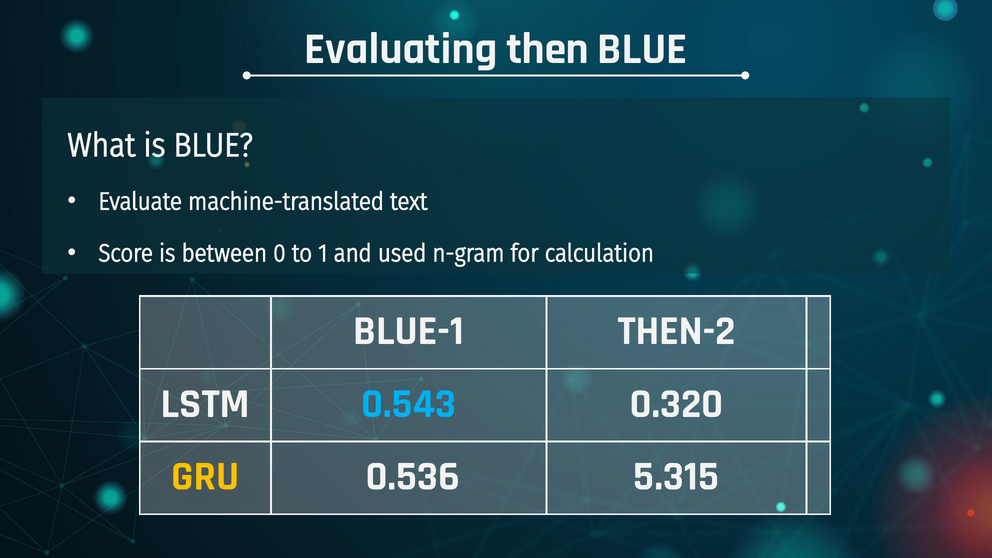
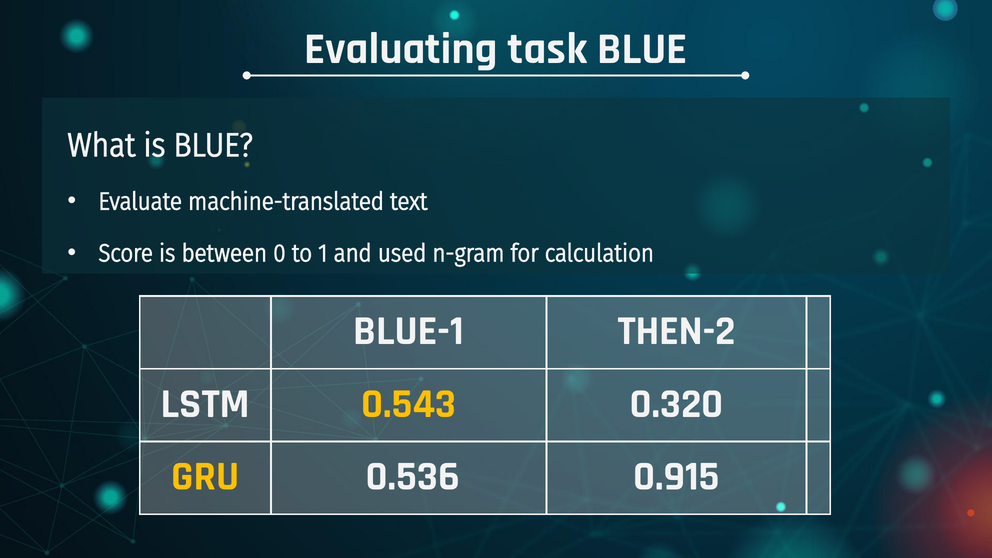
then: then -> task
0.543 colour: light blue -> yellow
5.315: 5.315 -> 0.915
